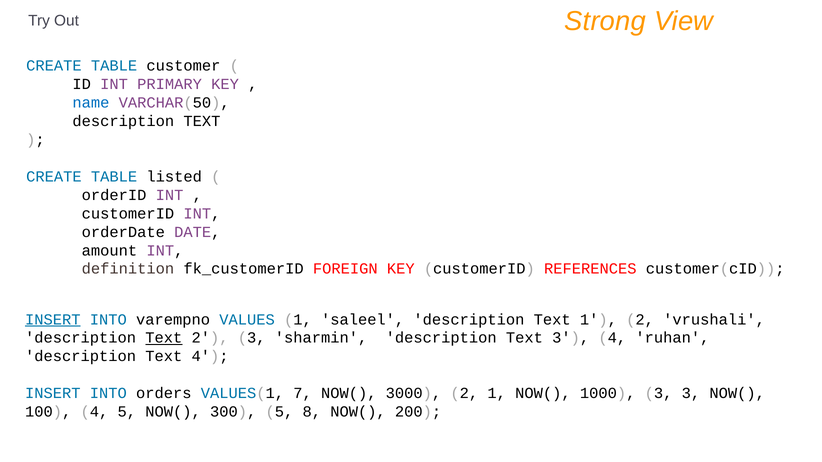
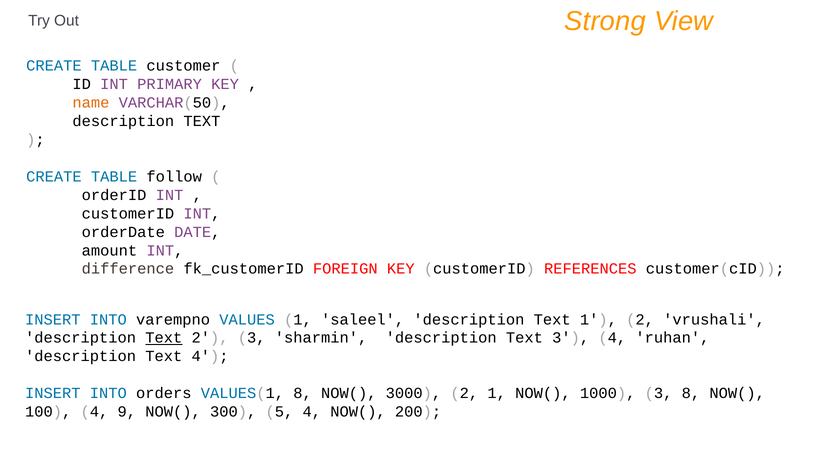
name colour: blue -> orange
listed: listed -> follow
definition: definition -> difference
INSERT at (53, 320) underline: present -> none
VALUES(1 7: 7 -> 8
3 3: 3 -> 8
4 5: 5 -> 9
5 8: 8 -> 4
